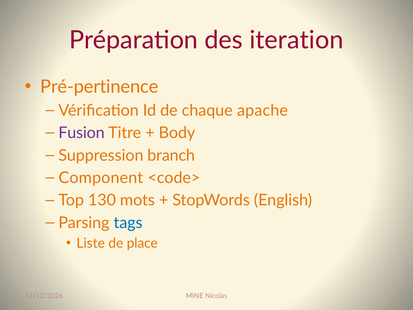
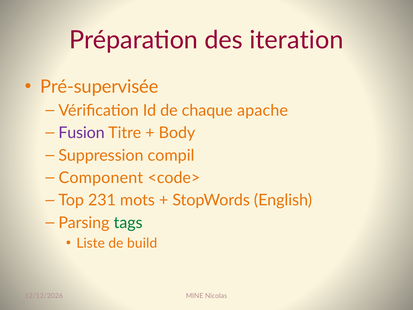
Pré-pertinence: Pré-pertinence -> Pré-supervisée
branch: branch -> compil
130: 130 -> 231
tags colour: blue -> green
place: place -> build
